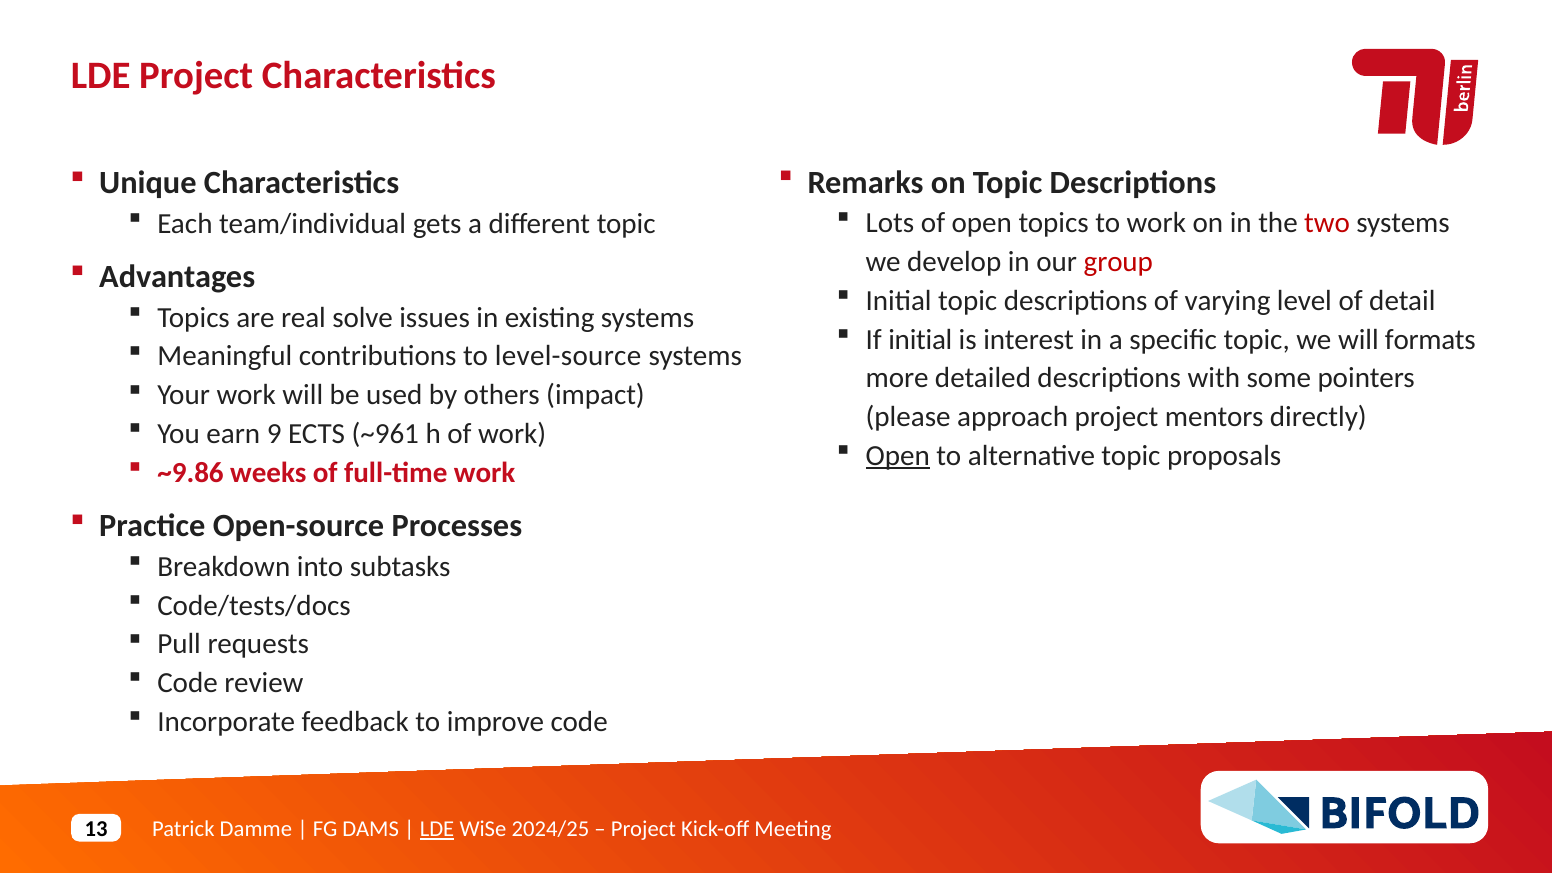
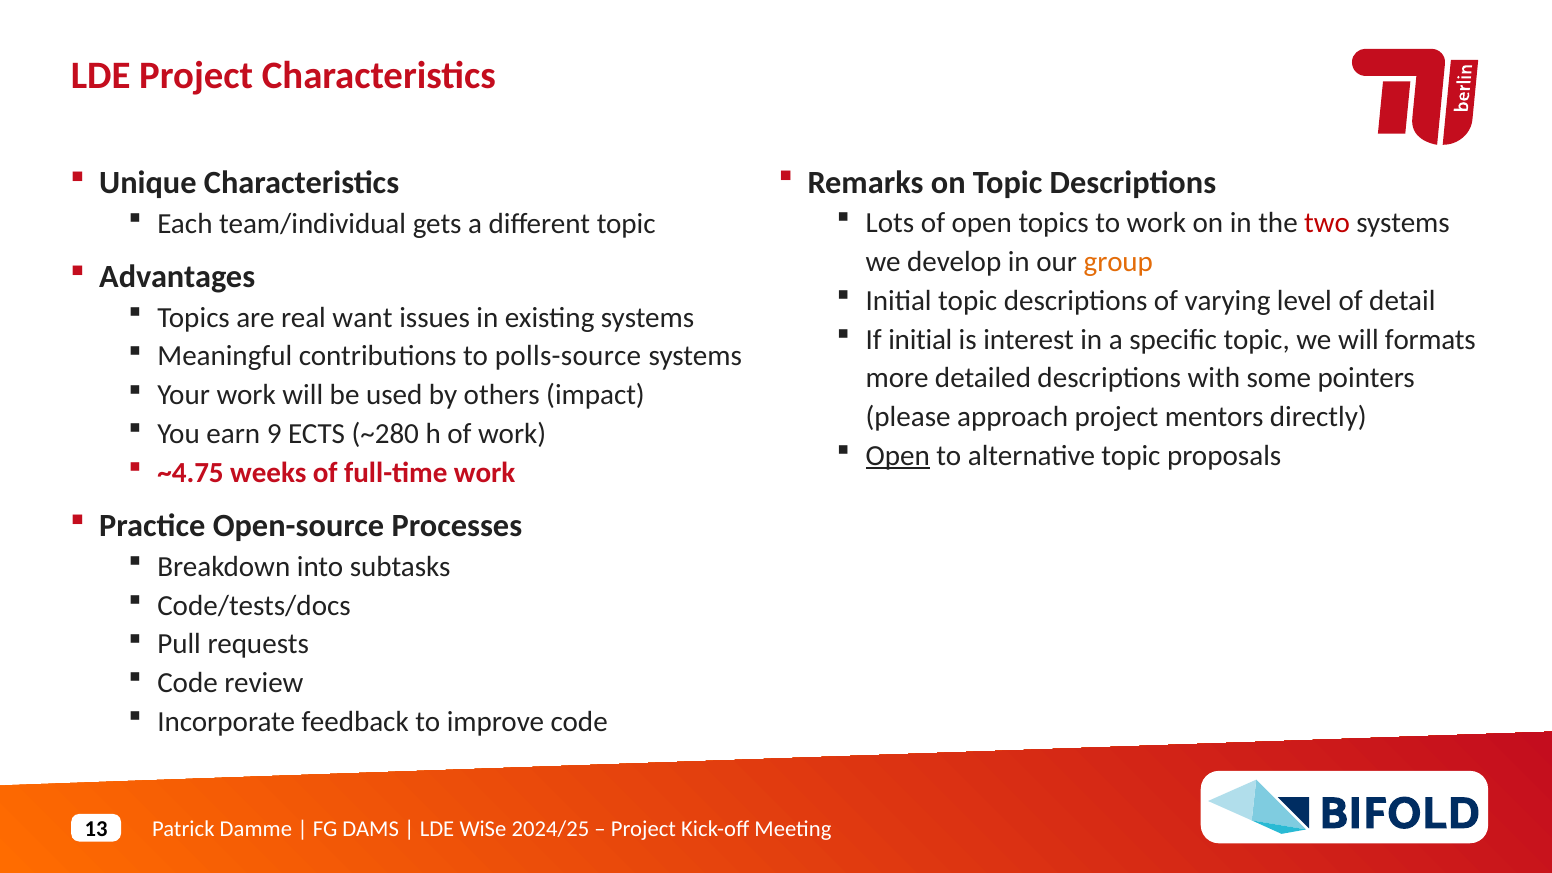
group colour: red -> orange
solve: solve -> want
level-source: level-source -> polls-source
~961: ~961 -> ~280
~9.86: ~9.86 -> ~4.75
LDE at (437, 829) underline: present -> none
